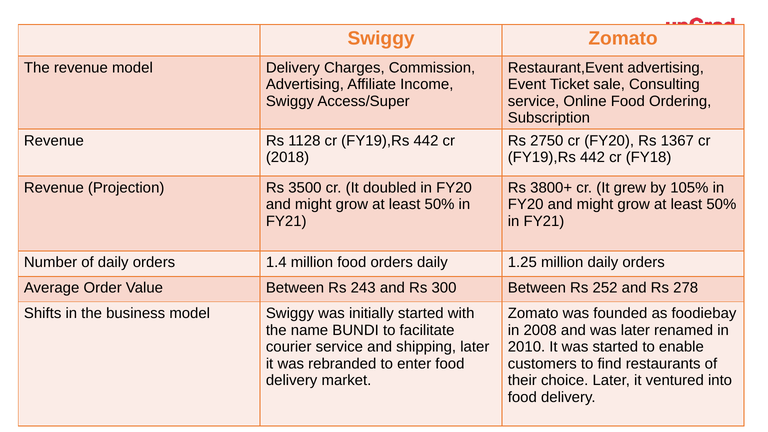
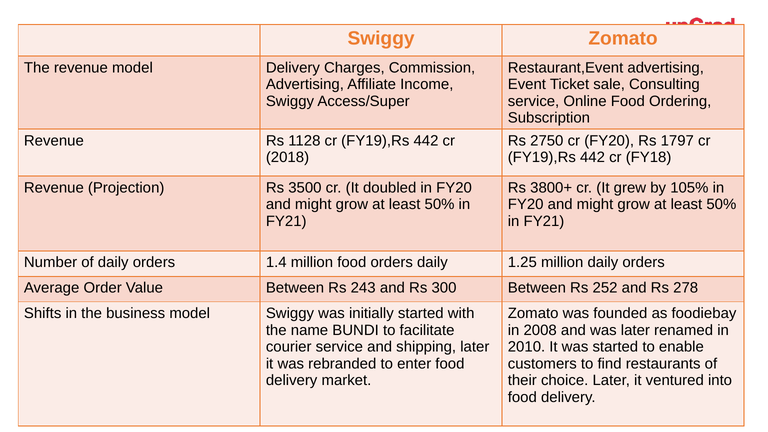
1367: 1367 -> 1797
